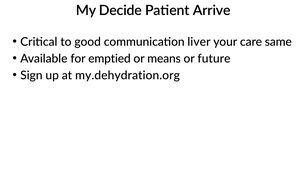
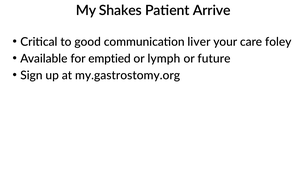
Decide: Decide -> Shakes
same: same -> foley
means: means -> lymph
my.dehydration.org: my.dehydration.org -> my.gastrostomy.org
